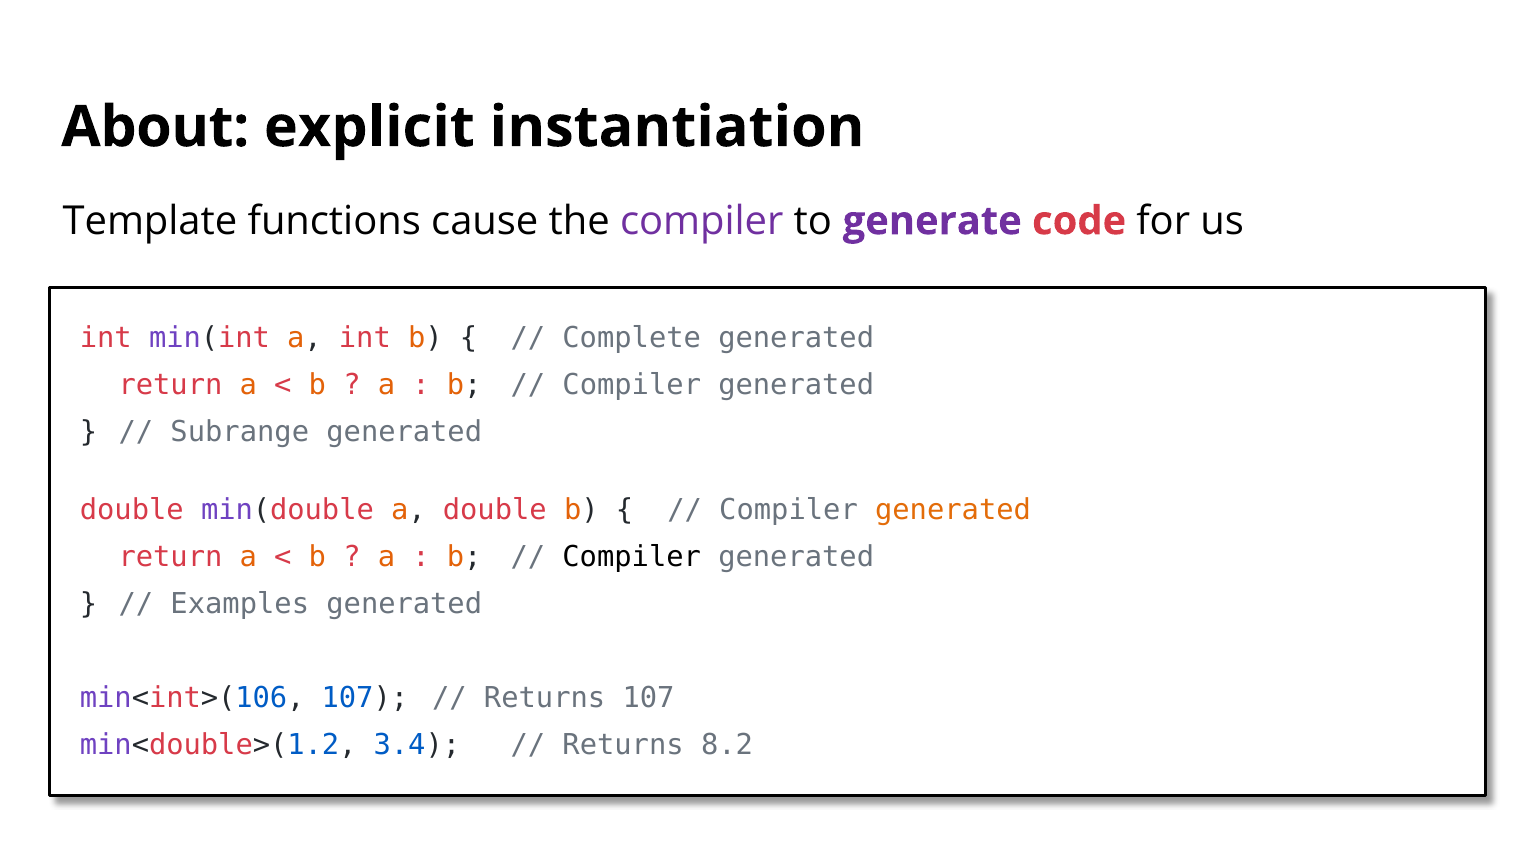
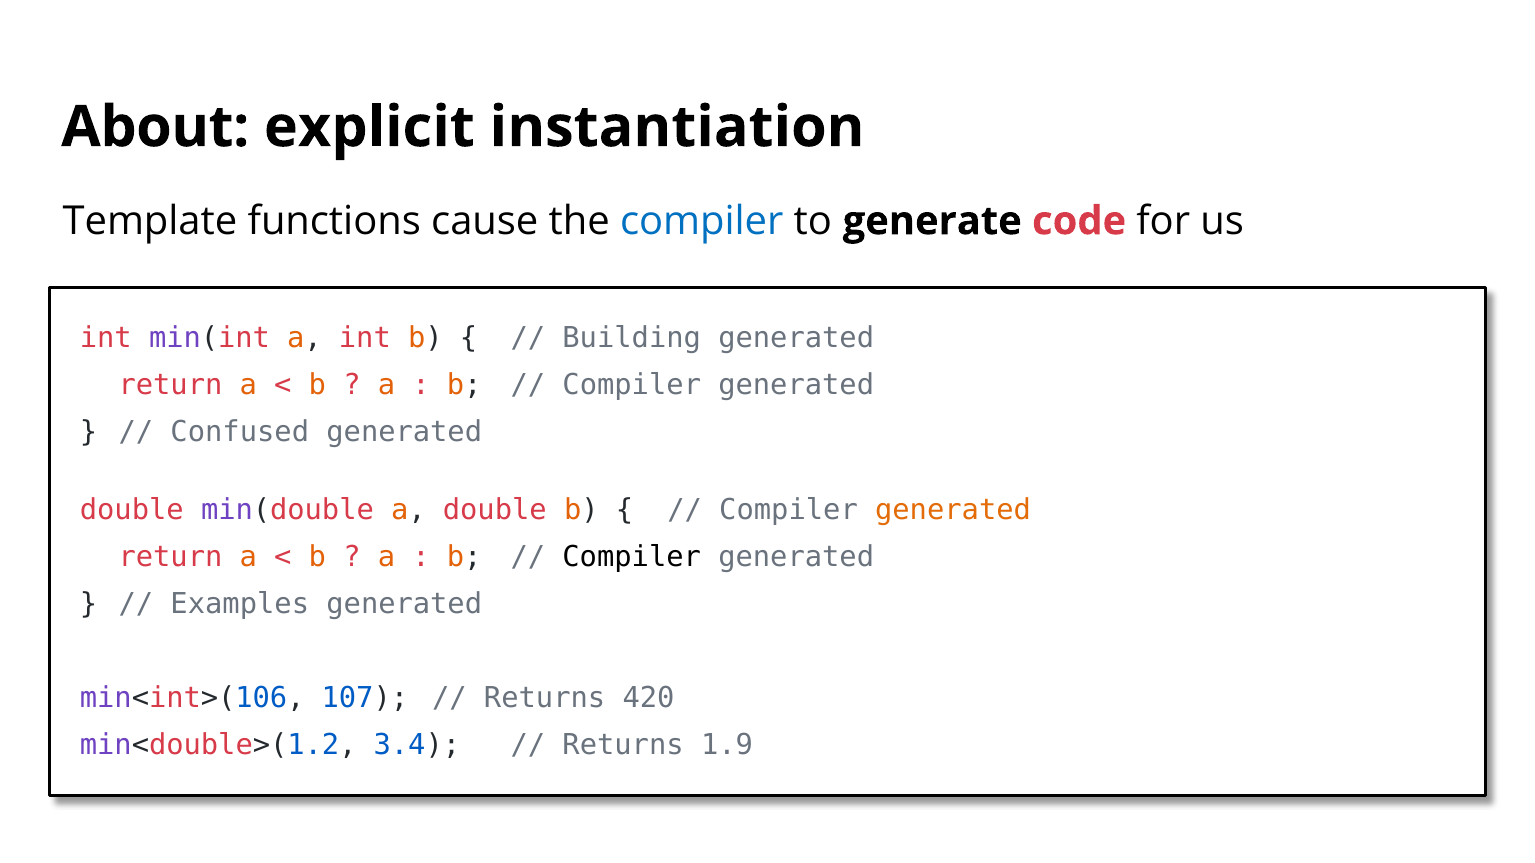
compiler at (702, 221) colour: purple -> blue
generate colour: purple -> black
Complete: Complete -> Building
Subrange: Subrange -> Confused
Returns 107: 107 -> 420
8.2: 8.2 -> 1.9
